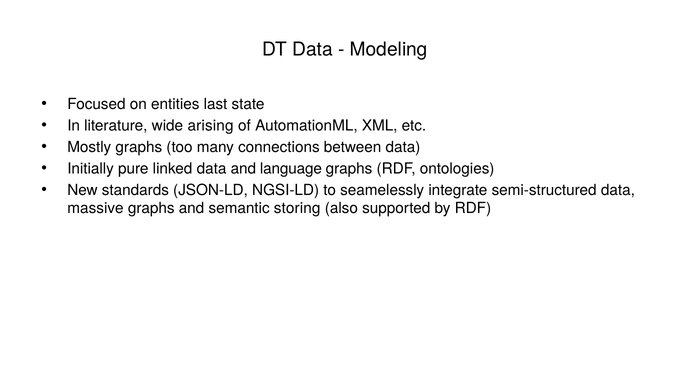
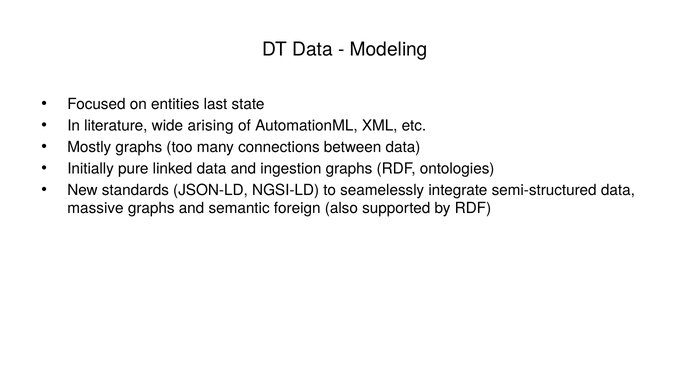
language: language -> ingestion
storing: storing -> foreign
